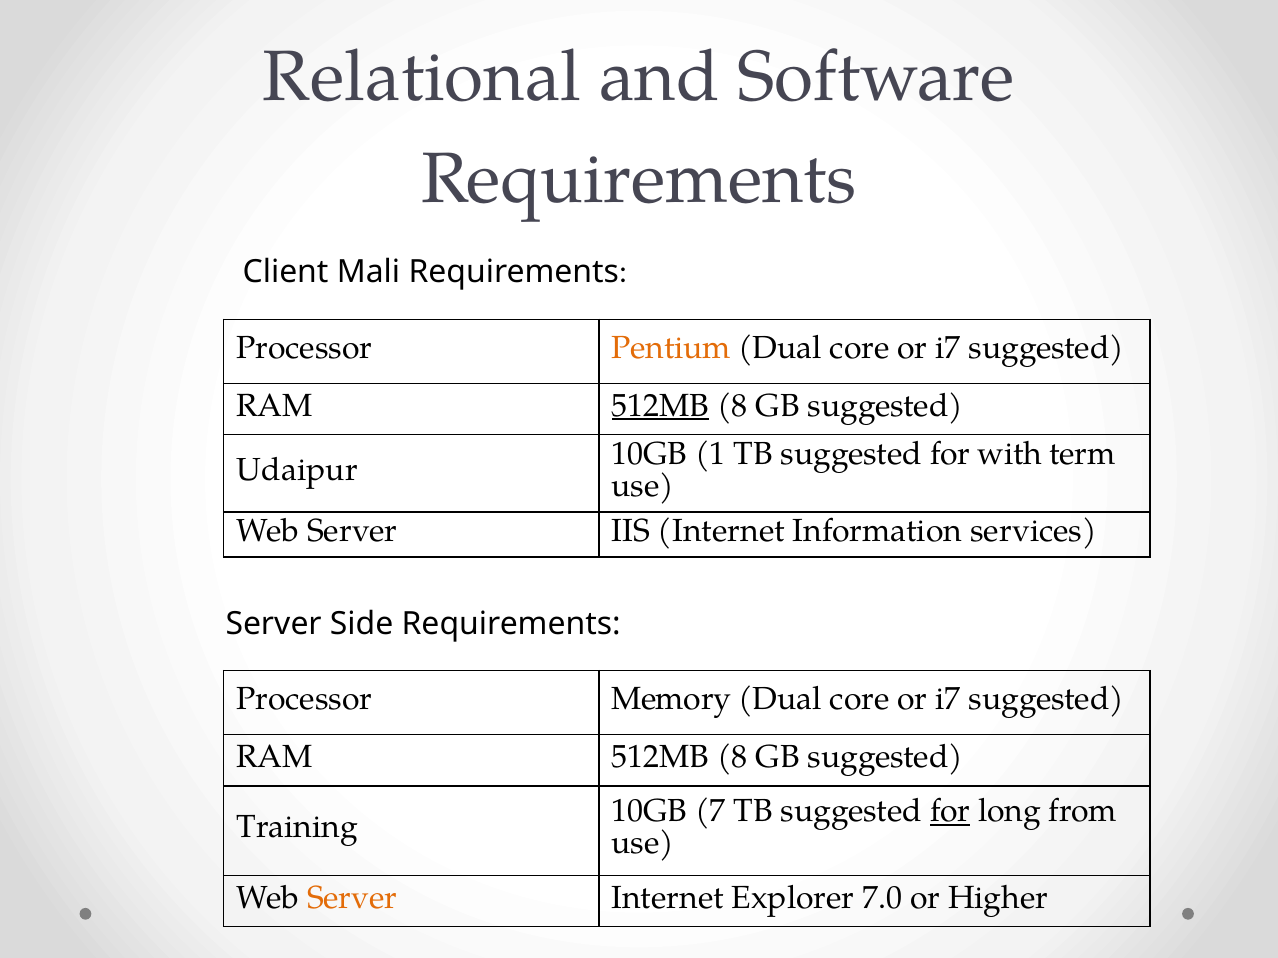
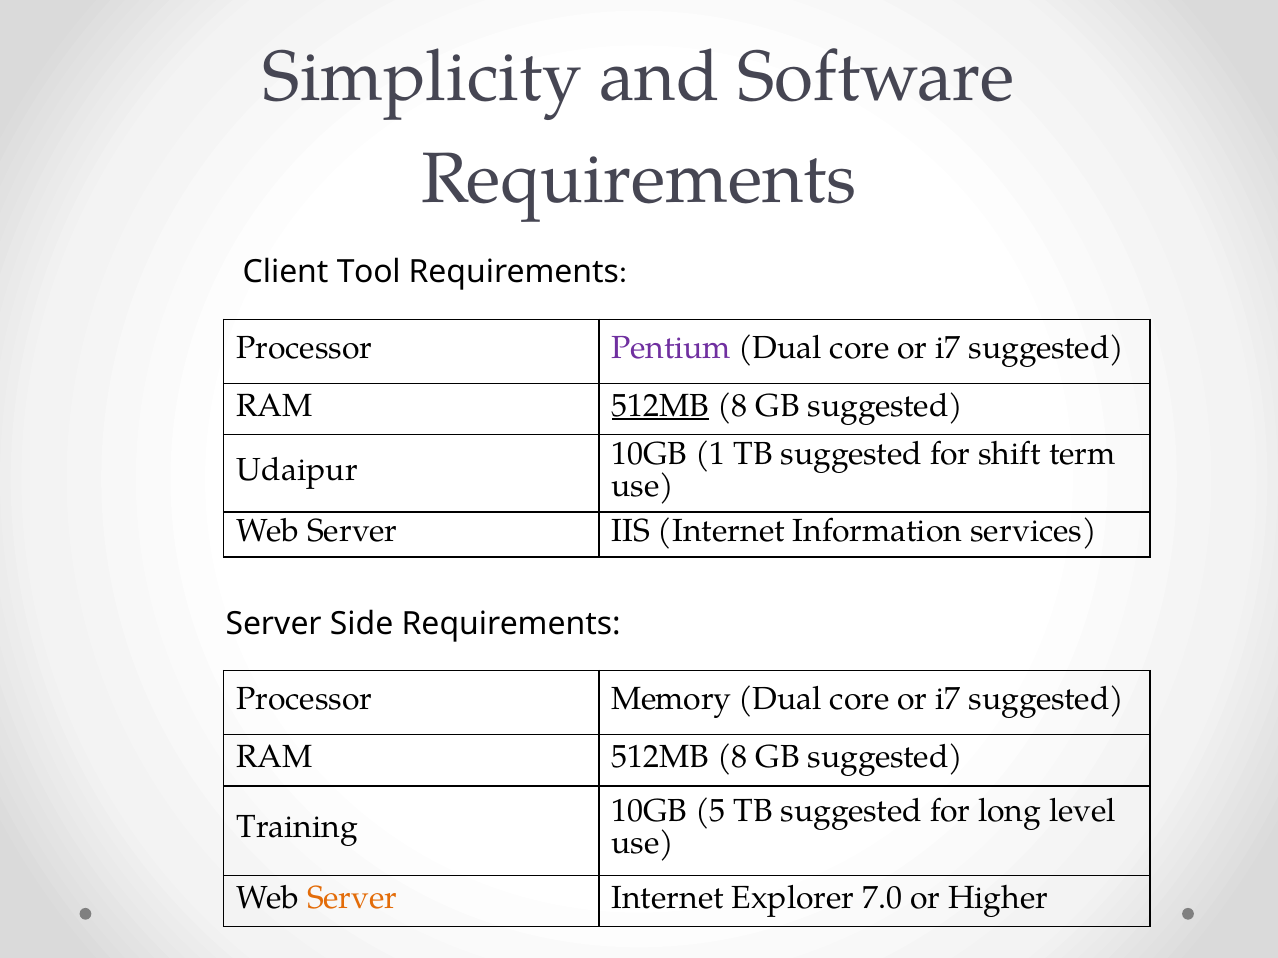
Relational: Relational -> Simplicity
Mali: Mali -> Tool
Pentium colour: orange -> purple
with: with -> shift
7: 7 -> 5
for at (950, 812) underline: present -> none
from: from -> level
